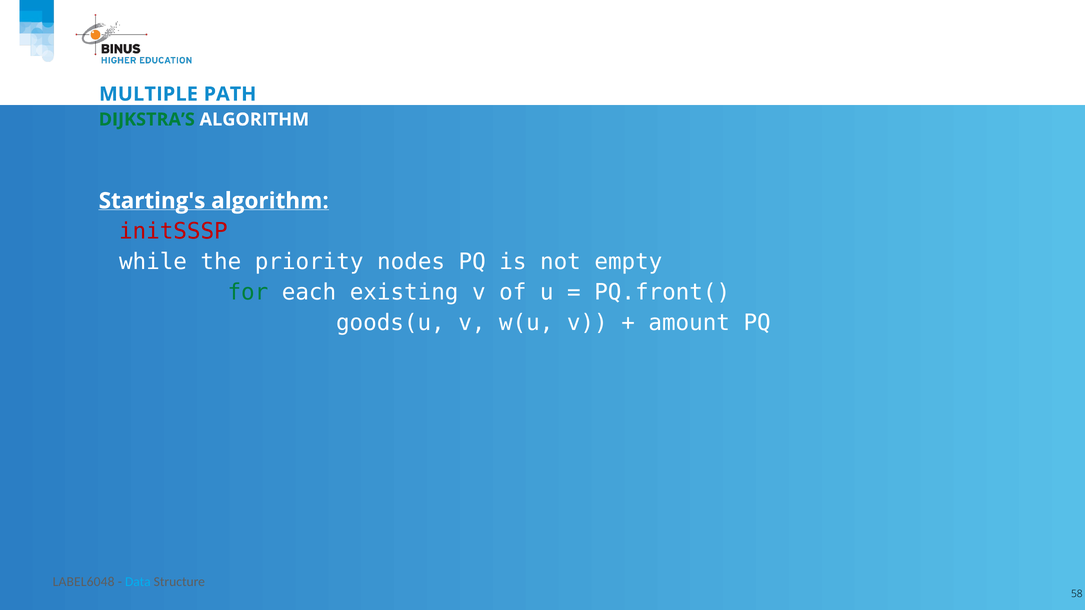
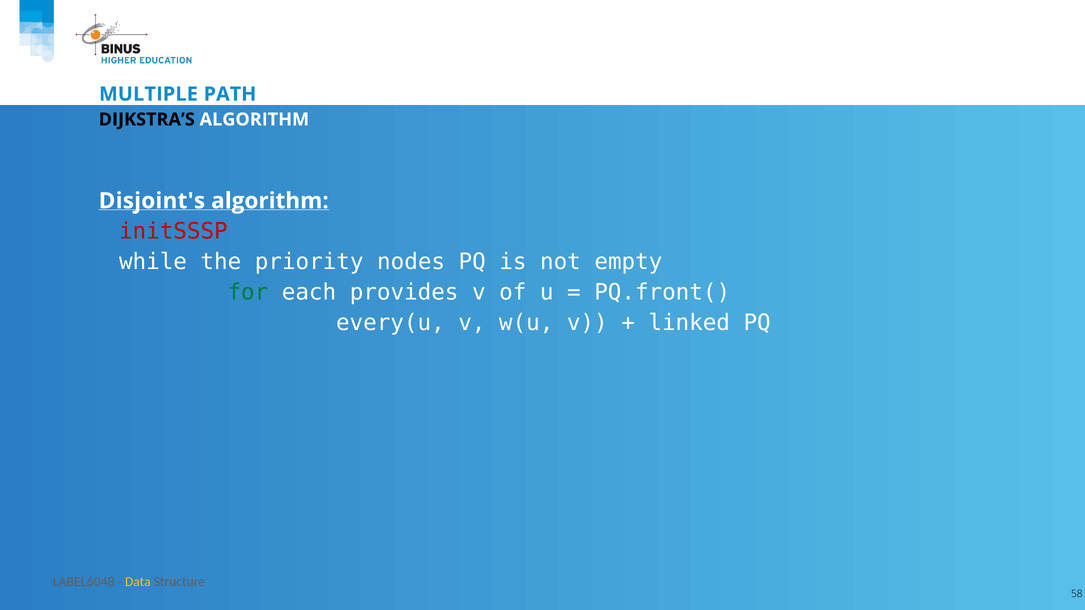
DIJKSTRA’S colour: green -> black
Starting's: Starting's -> Disjoint's
existing: existing -> provides
goods(u: goods(u -> every(u
amount: amount -> linked
Data colour: light blue -> yellow
